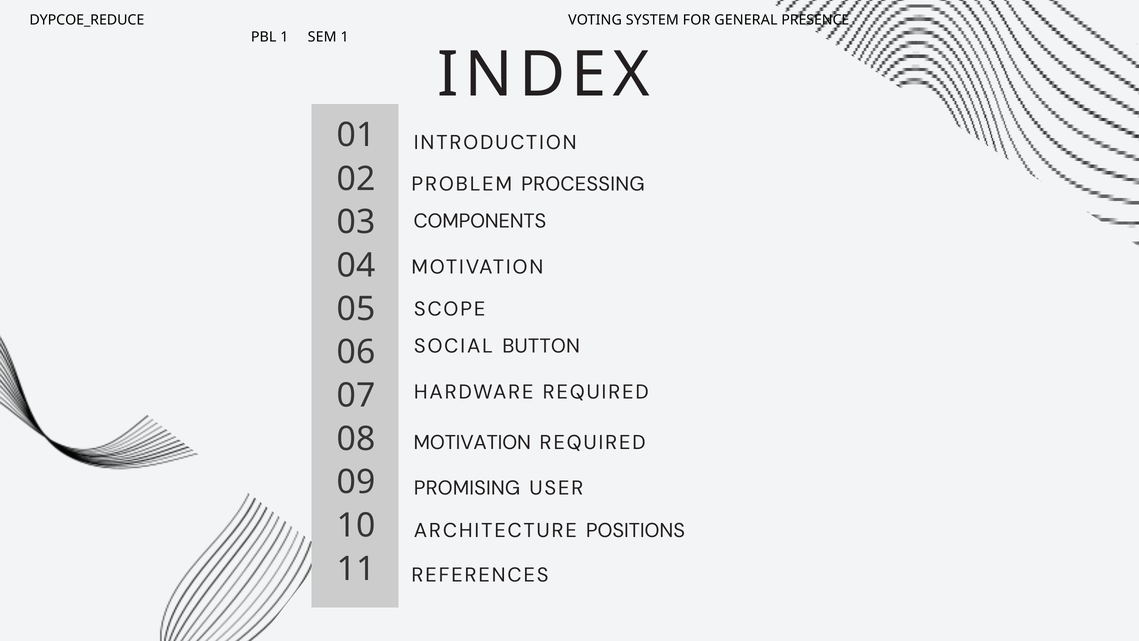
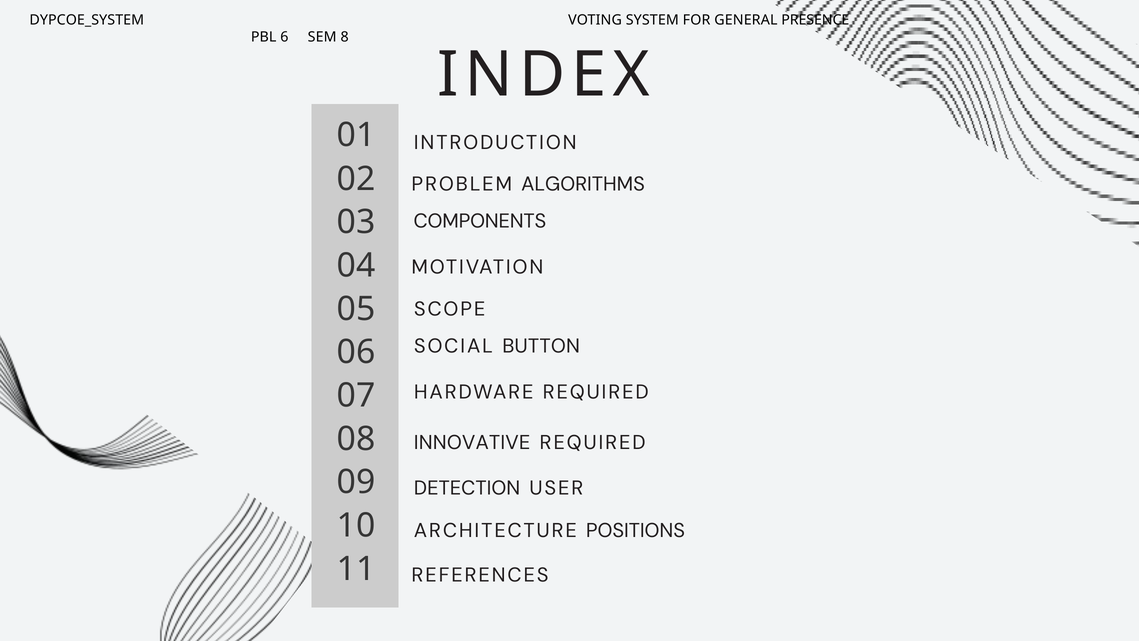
DYPCOE_REDUCE: DYPCOE_REDUCE -> DYPCOE_SYSTEM
PBL 1: 1 -> 6
SEM 1: 1 -> 8
PROCESSING: PROCESSING -> ALGORITHMS
MOTIVATION at (472, 442): MOTIVATION -> INNOVATIVE
PROMISING: PROMISING -> DETECTION
